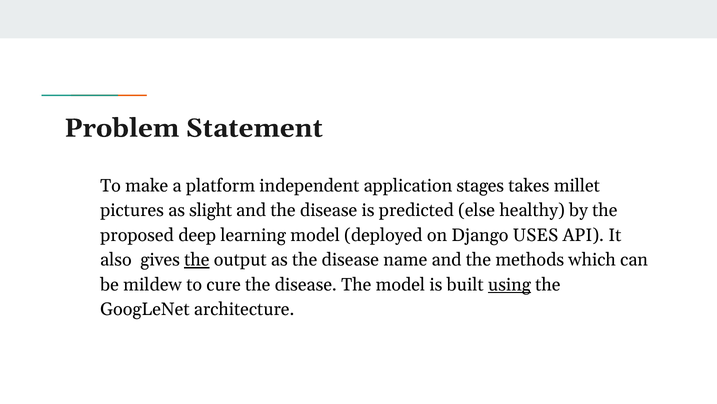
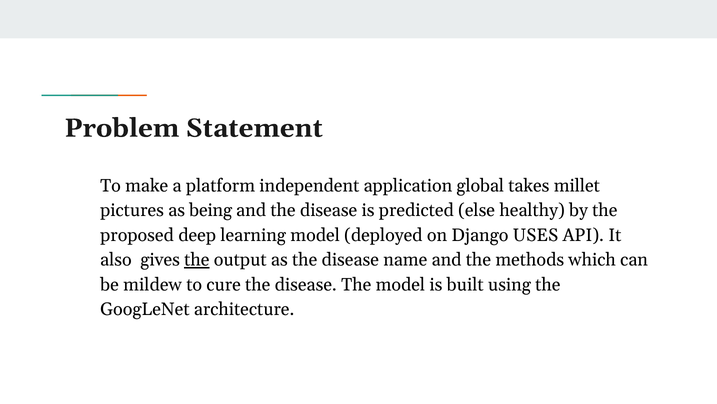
stages: stages -> global
slight: slight -> being
using underline: present -> none
